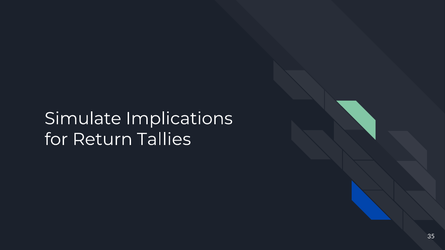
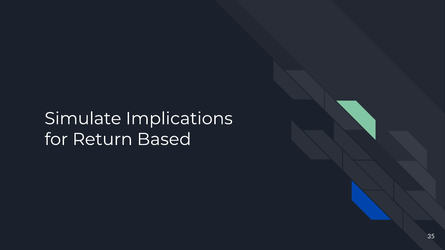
Tallies: Tallies -> Based
